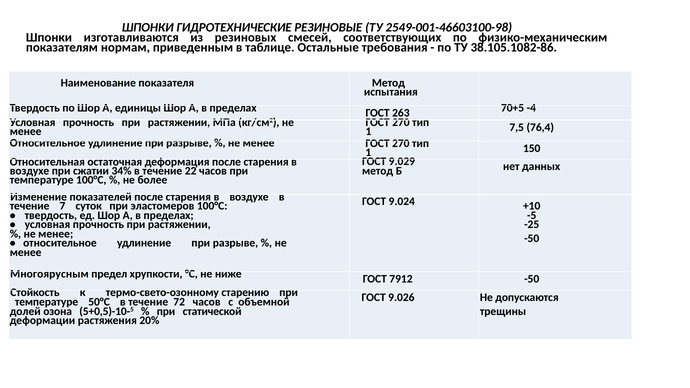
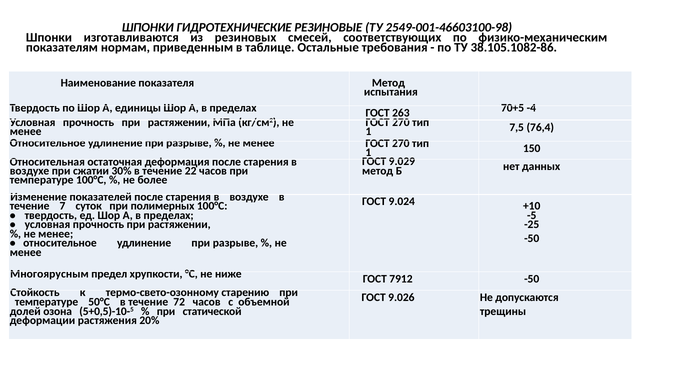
34%: 34% -> 30%
эластомеров: эластомеров -> полимерных
